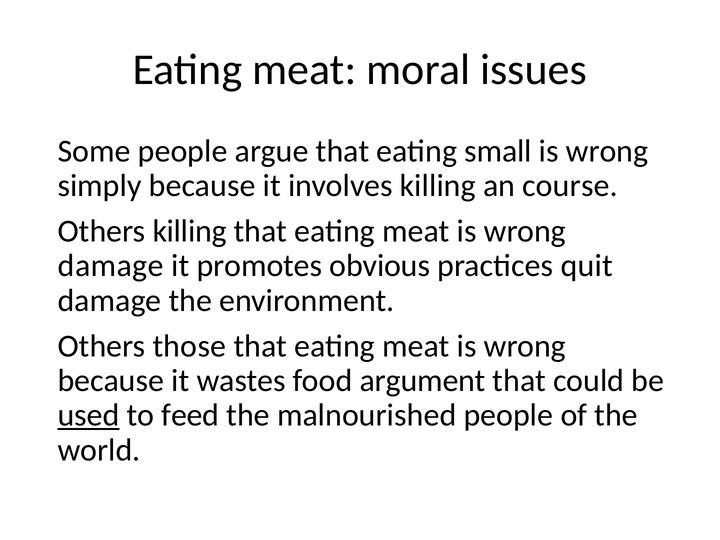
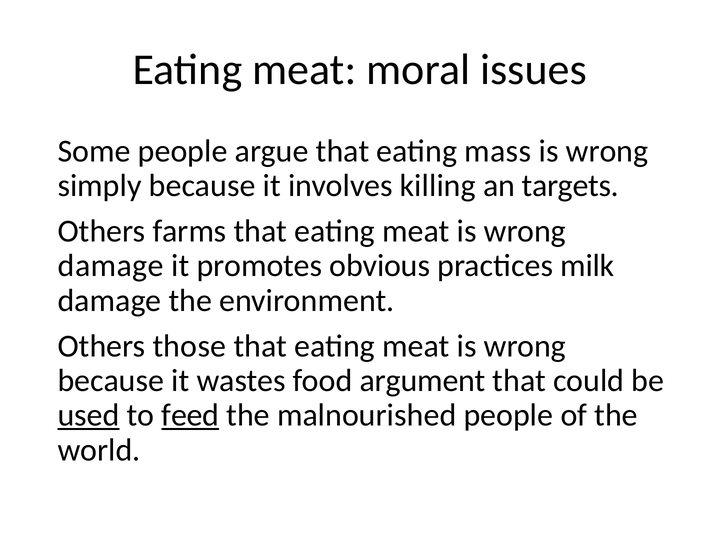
small: small -> mass
course: course -> targets
Others killing: killing -> farms
quit: quit -> milk
feed underline: none -> present
